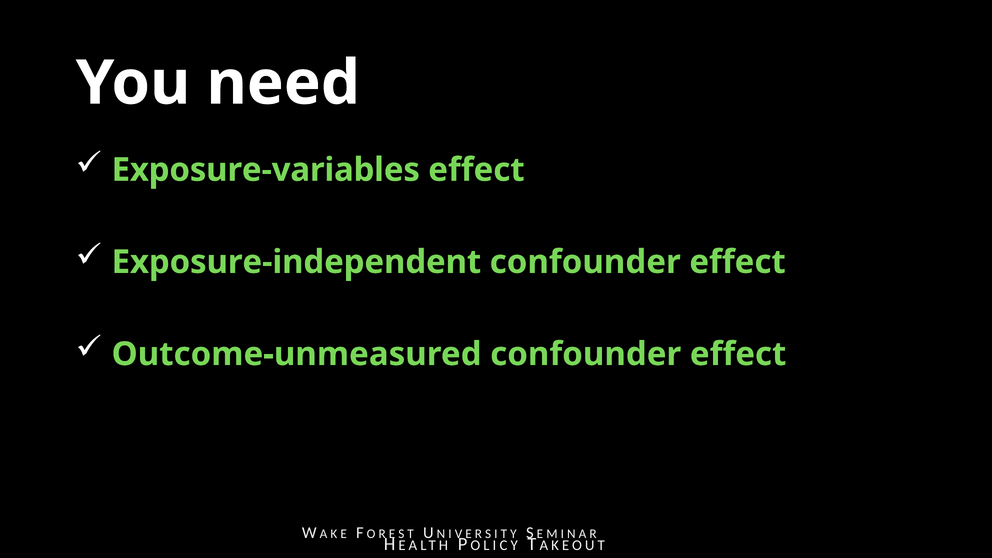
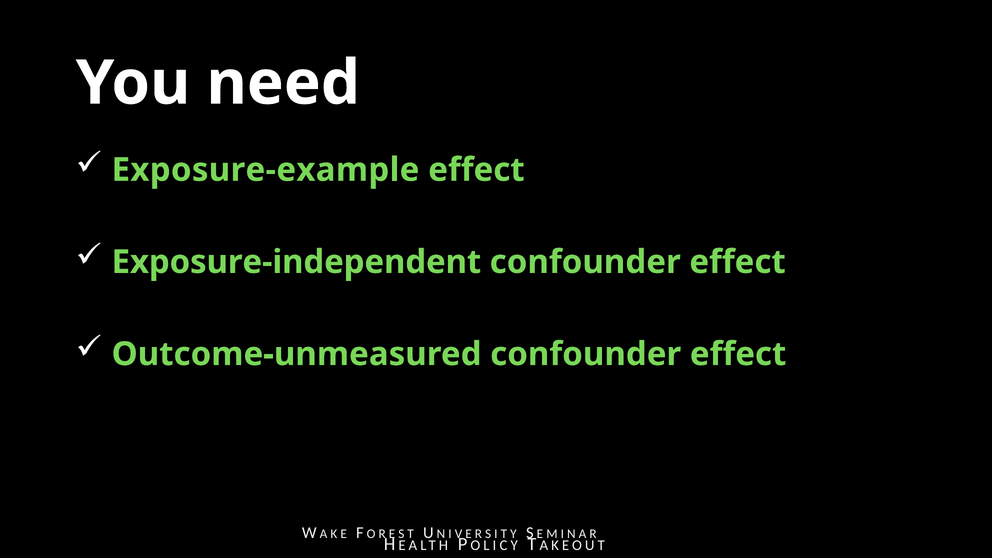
Exposure-variables: Exposure-variables -> Exposure-example
